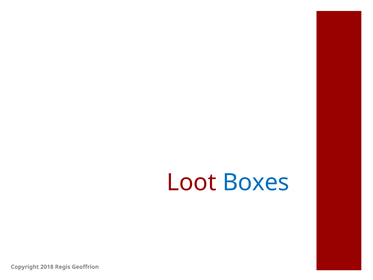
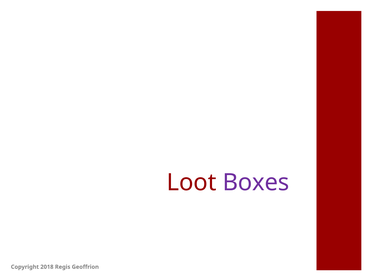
Boxes colour: blue -> purple
